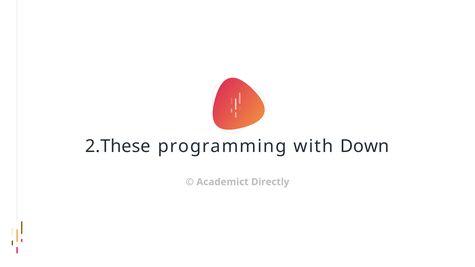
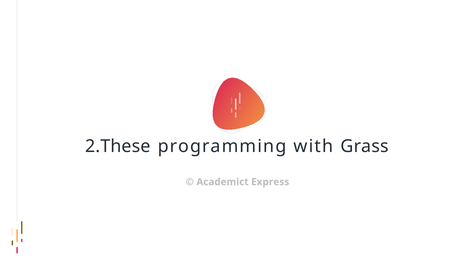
Down: Down -> Grass
Directly: Directly -> Express
